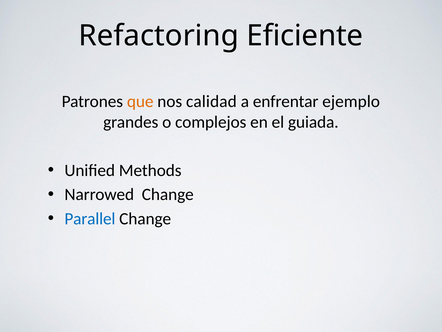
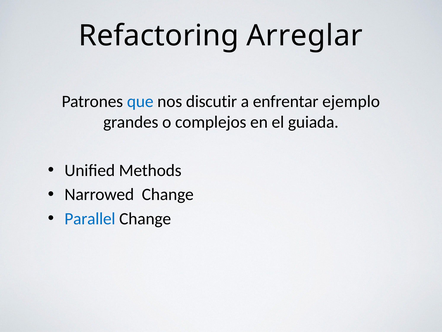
Eficiente: Eficiente -> Arreglar
que colour: orange -> blue
calidad: calidad -> discutir
